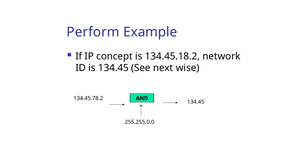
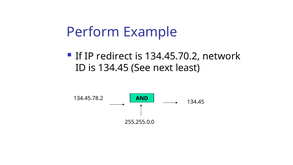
concept: concept -> redirect
134.45.18.2: 134.45.18.2 -> 134.45.70.2
wise: wise -> least
